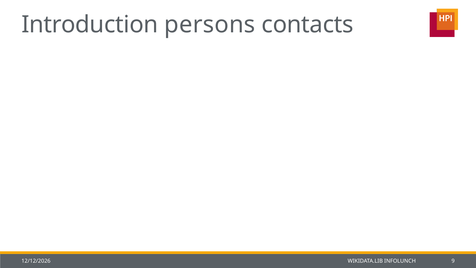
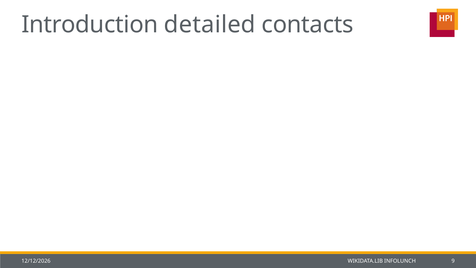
persons: persons -> detailed
